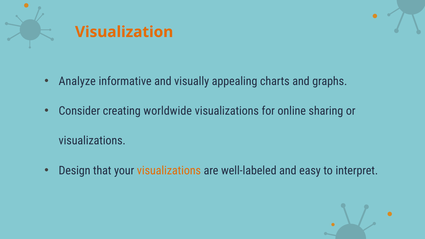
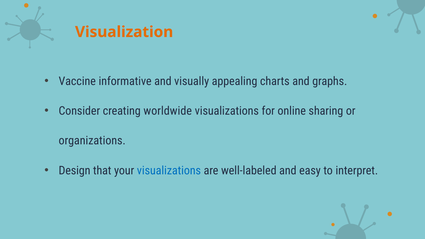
Analyze: Analyze -> Vaccine
visualizations at (92, 141): visualizations -> organizations
visualizations at (169, 171) colour: orange -> blue
